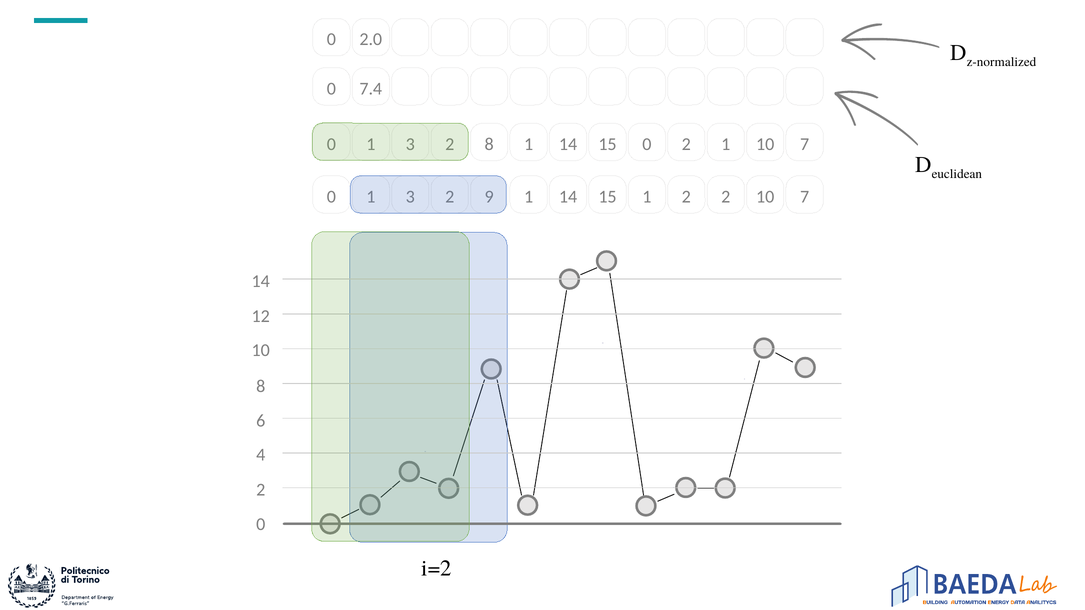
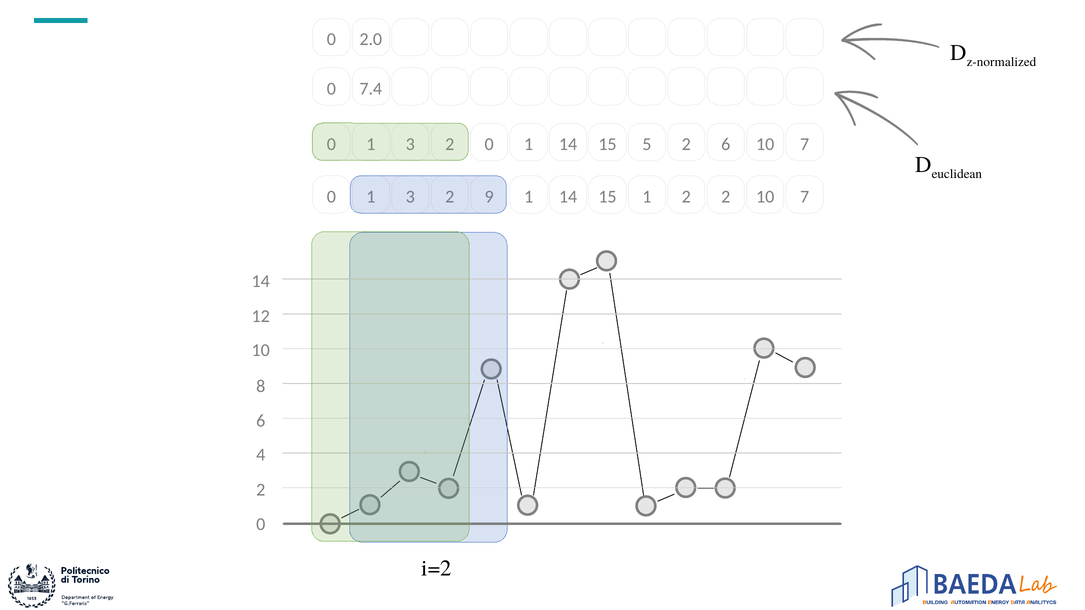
8 at (489, 144): 8 -> 0
0 at (647, 144): 0 -> 5
2 1: 1 -> 6
